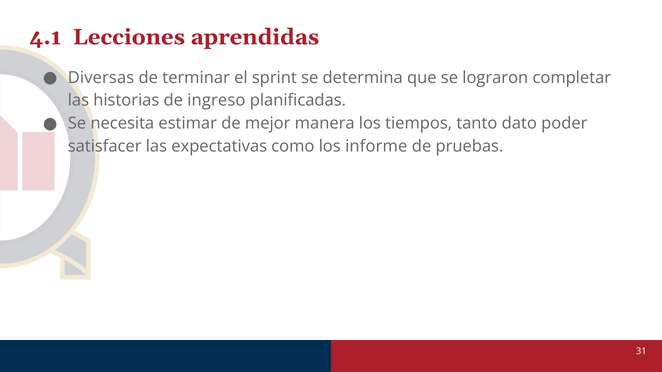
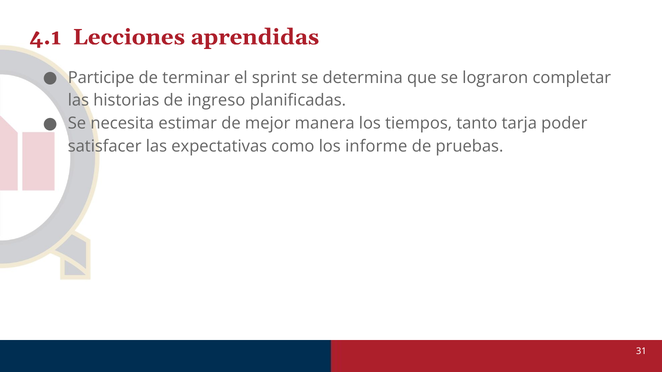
Diversas: Diversas -> Participe
dato: dato -> tarja
